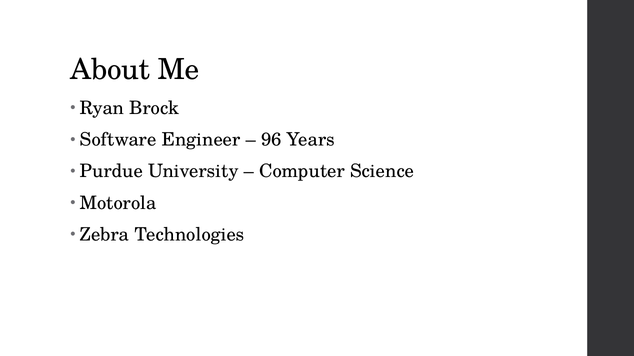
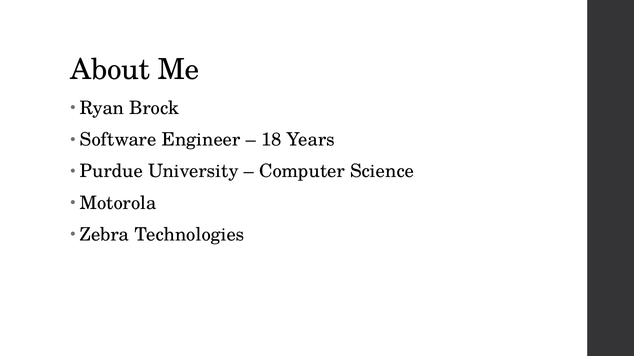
96: 96 -> 18
